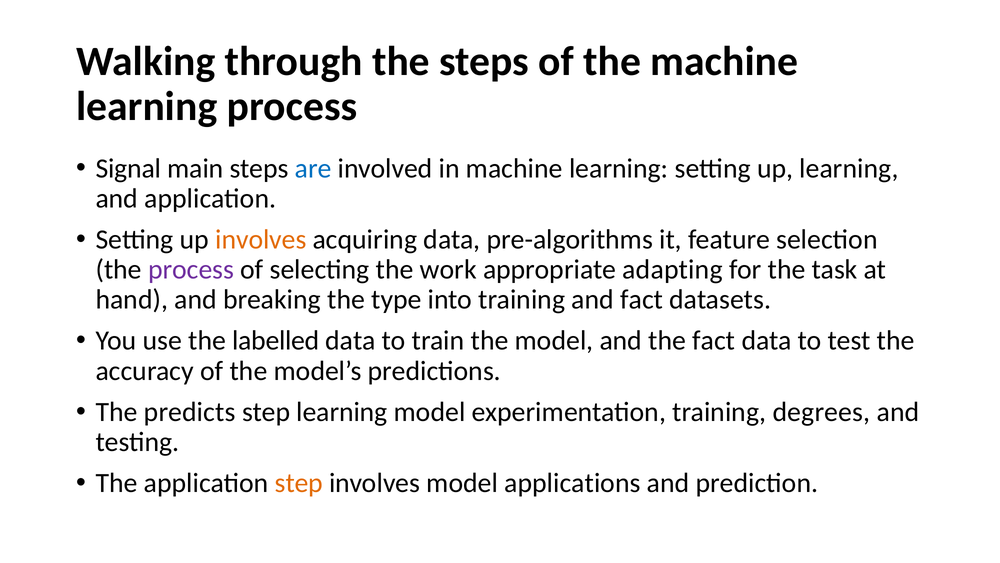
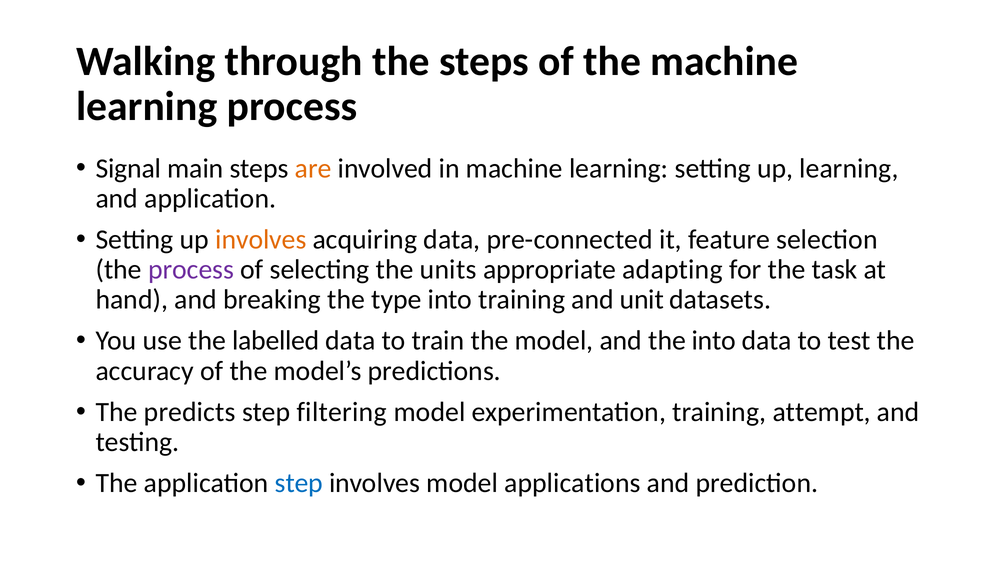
are colour: blue -> orange
pre-algorithms: pre-algorithms -> pre-connected
work: work -> units
and fact: fact -> unit
the fact: fact -> into
step learning: learning -> filtering
degrees: degrees -> attempt
step at (299, 483) colour: orange -> blue
